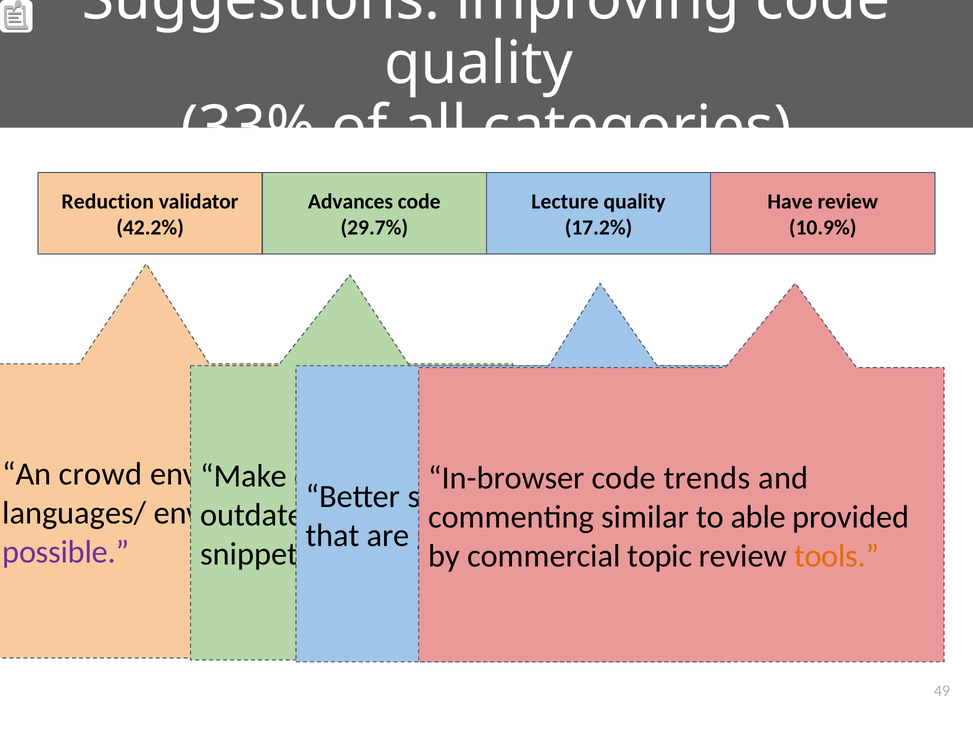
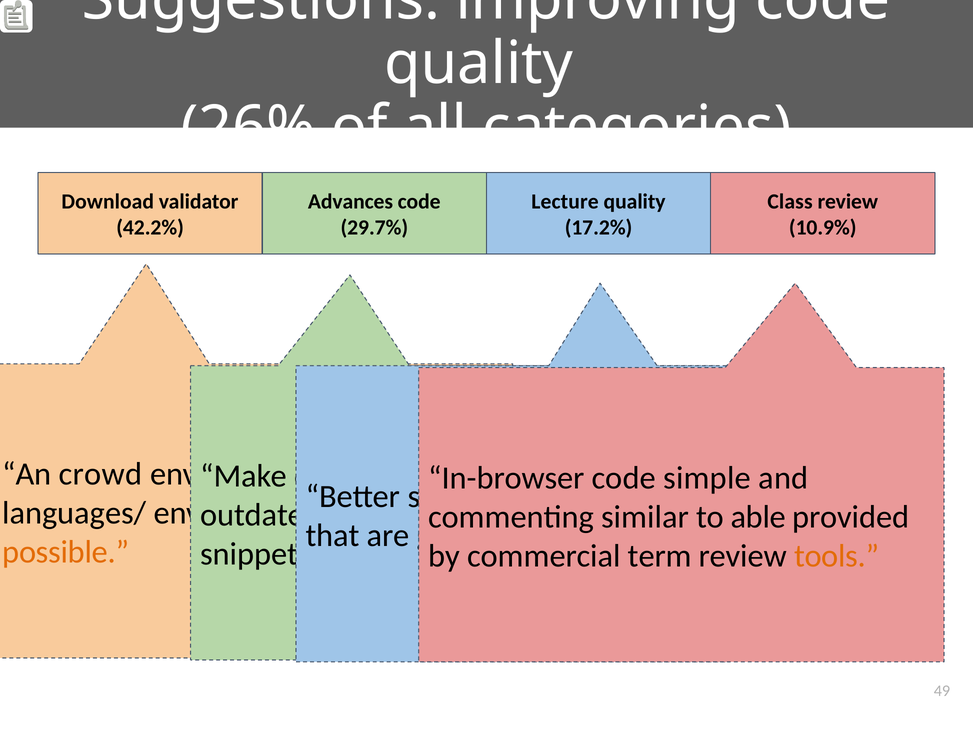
33%: 33% -> 26%
Reduction: Reduction -> Download
Have: Have -> Class
trends: trends -> simple
possible colour: purple -> orange
topic: topic -> term
